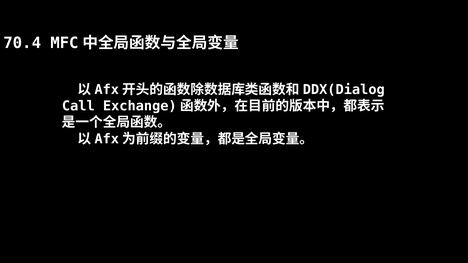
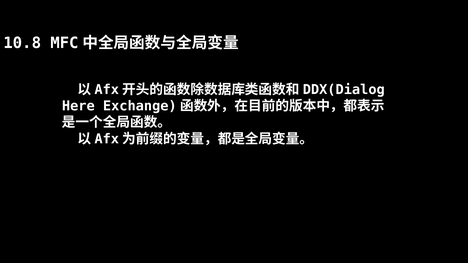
70.4: 70.4 -> 10.8
Call: Call -> Here
